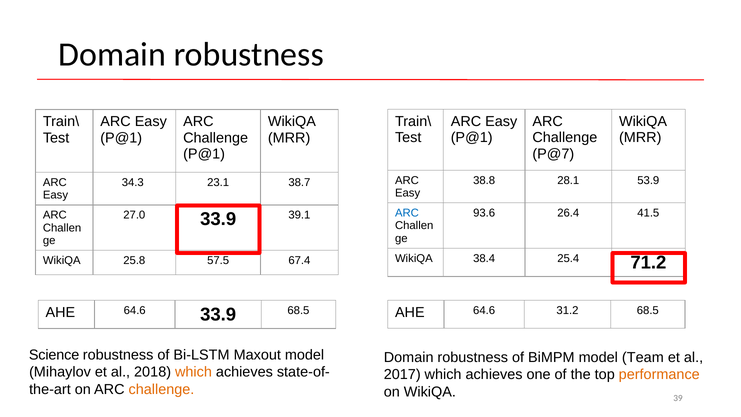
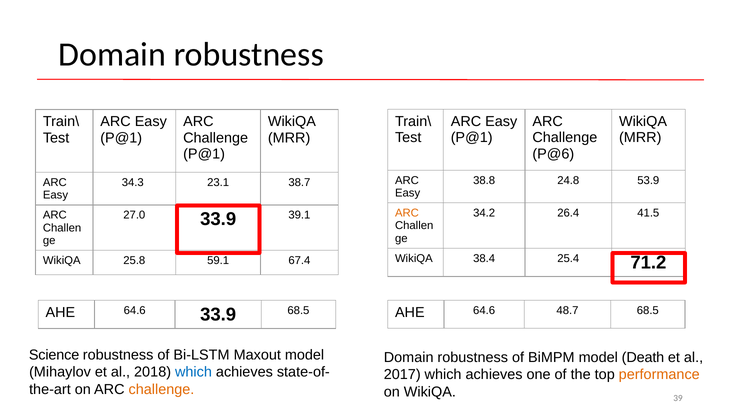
P@7: P@7 -> P@6
28.1: 28.1 -> 24.8
ARC at (407, 213) colour: blue -> orange
93.6: 93.6 -> 34.2
57.5: 57.5 -> 59.1
31.2: 31.2 -> 48.7
Team: Team -> Death
which at (193, 372) colour: orange -> blue
